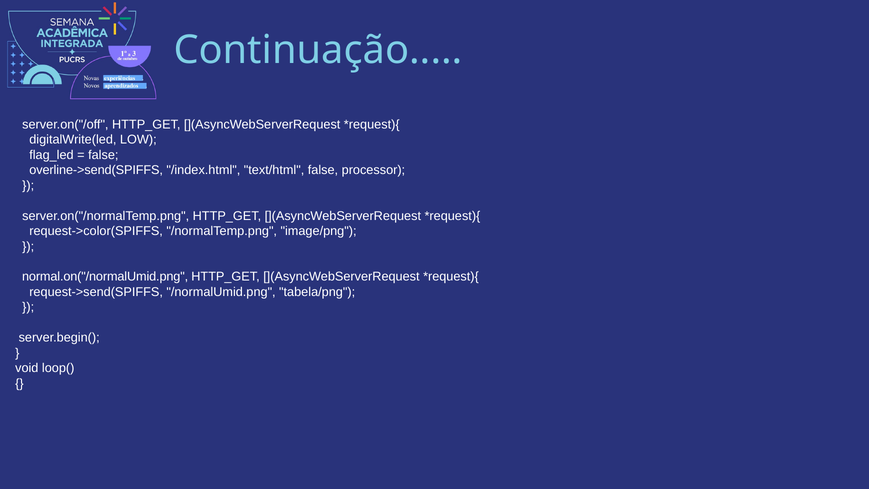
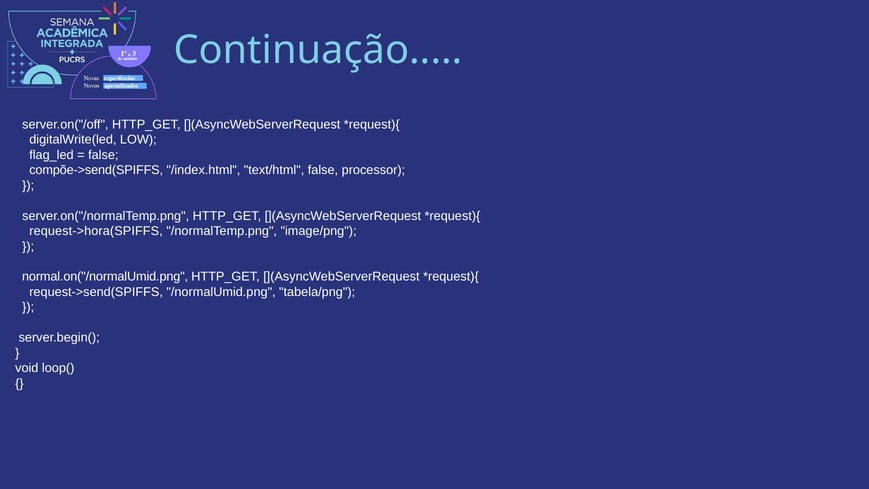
overline->send(SPIFFS: overline->send(SPIFFS -> compõe->send(SPIFFS
request->color(SPIFFS: request->color(SPIFFS -> request->hora(SPIFFS
